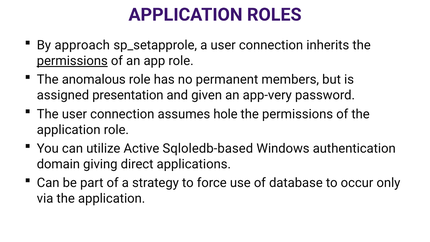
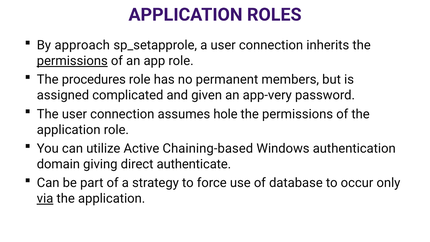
anomalous: anomalous -> procedures
presentation: presentation -> complicated
Sqloledb-based: Sqloledb-based -> Chaining-based
applications: applications -> authenticate
via underline: none -> present
